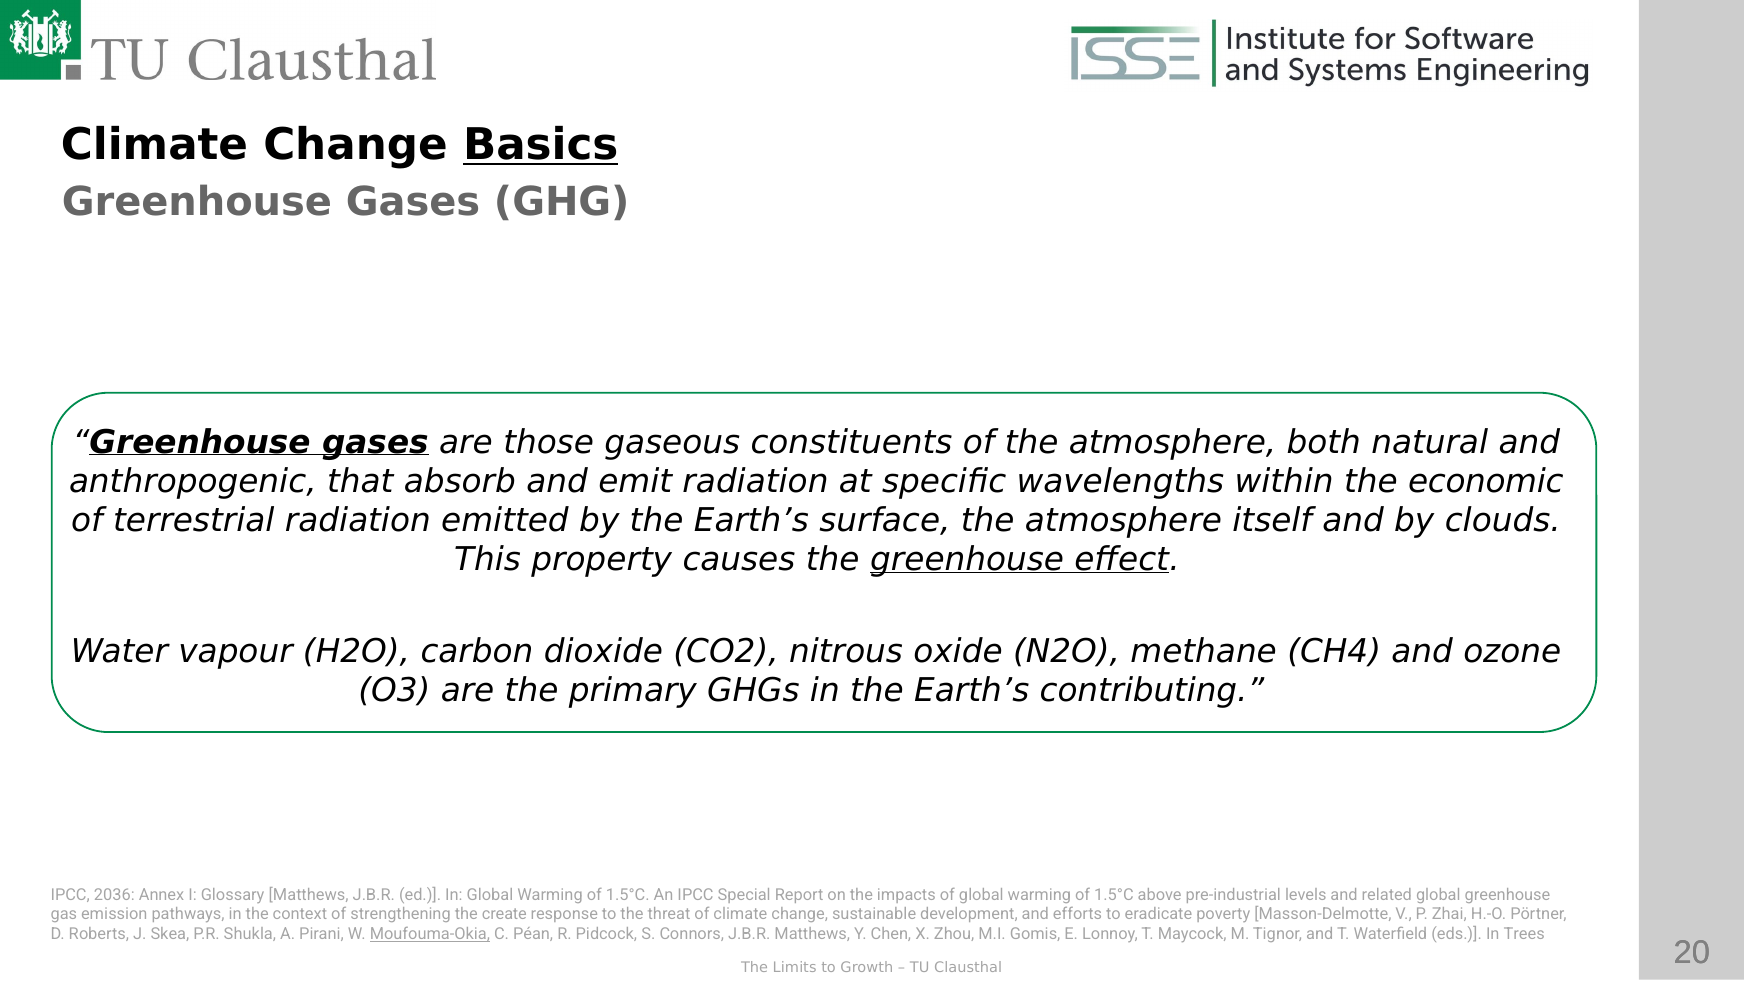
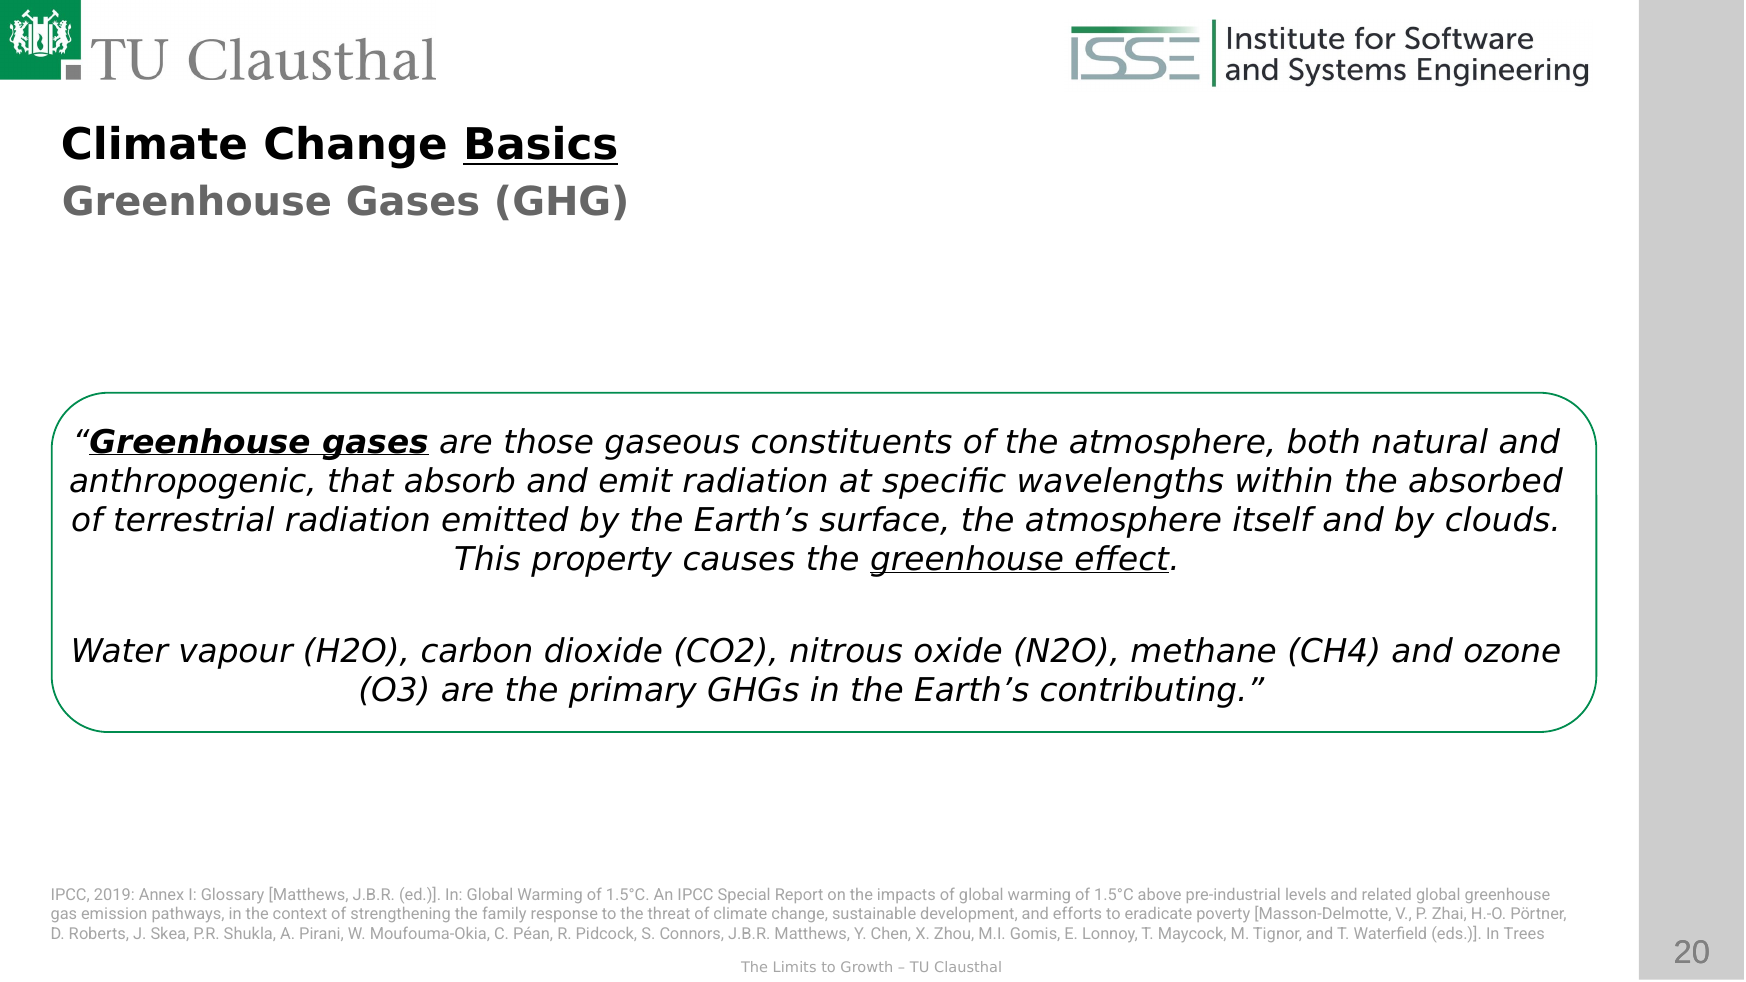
economic: economic -> absorbed
2036: 2036 -> 2019
create: create -> family
Moufouma-Okia underline: present -> none
